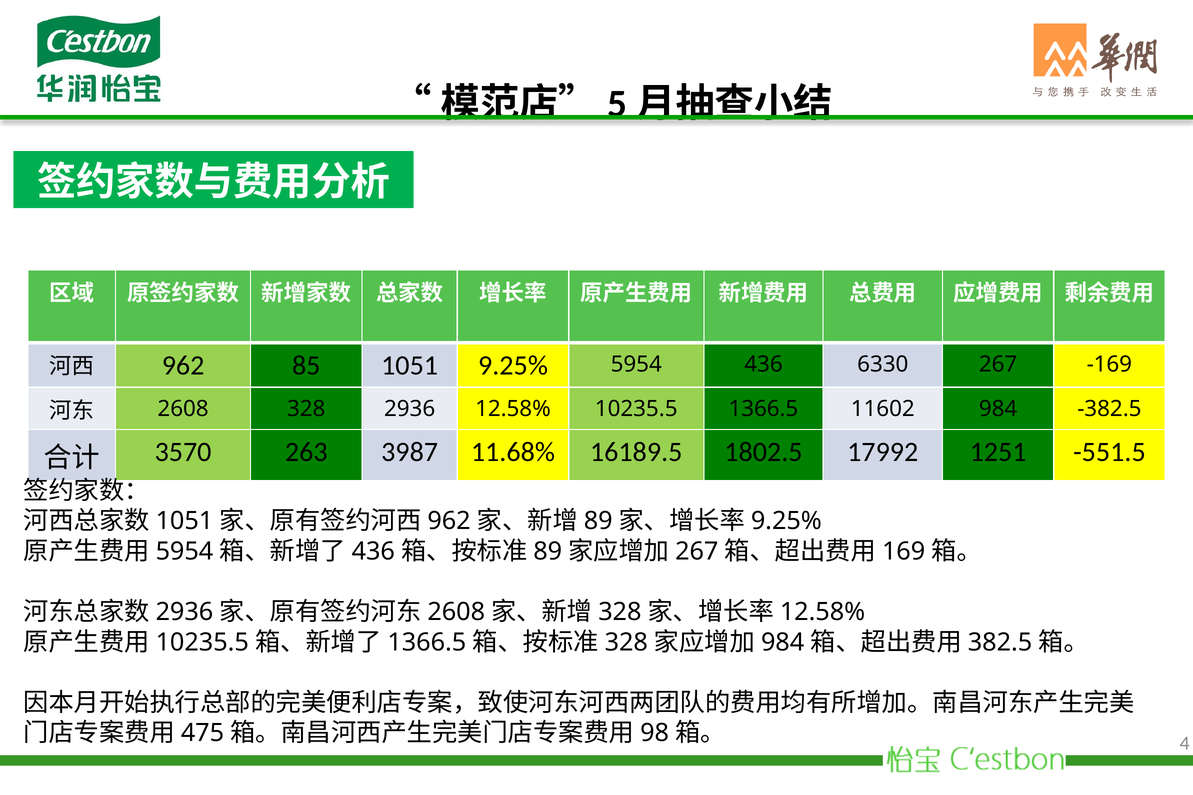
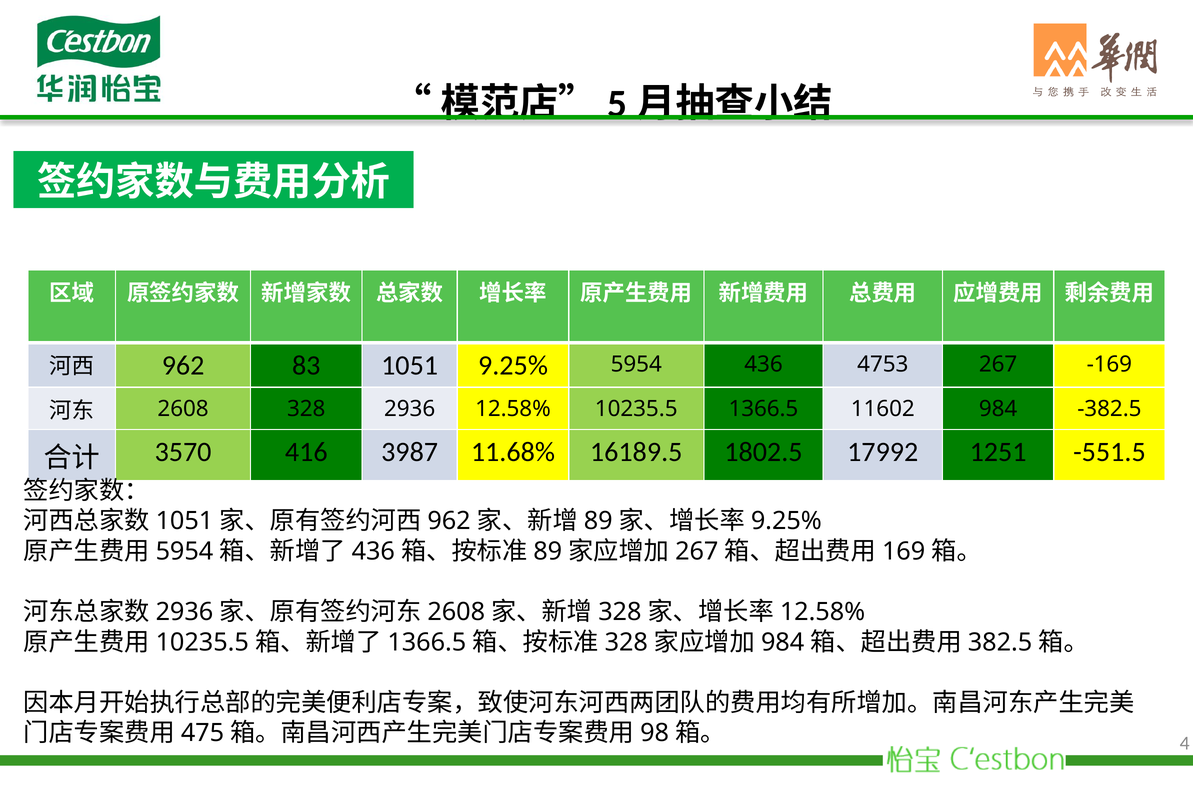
85: 85 -> 83
6330: 6330 -> 4753
263: 263 -> 416
